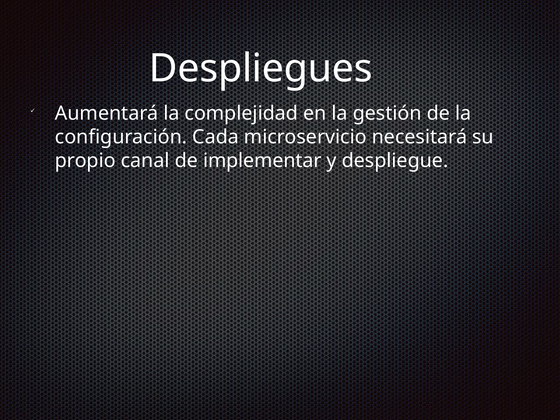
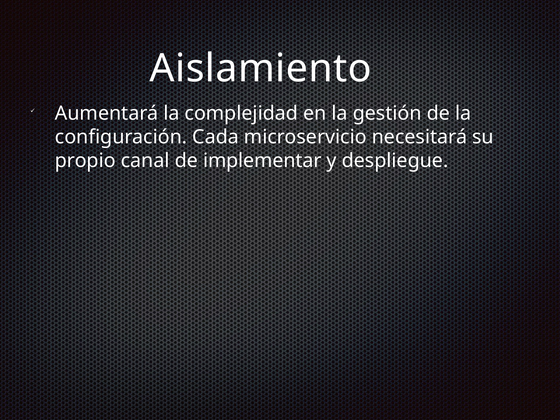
Despliegues: Despliegues -> Aislamiento
